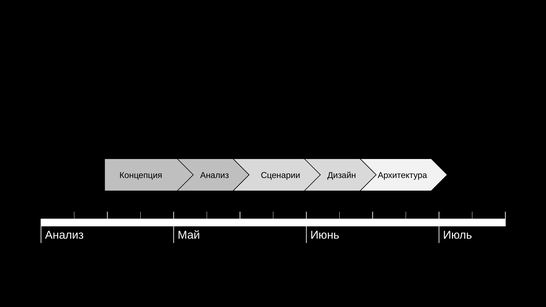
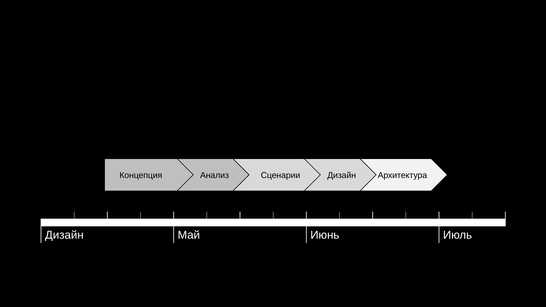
Анализ at (64, 235): Анализ -> Дизайн
